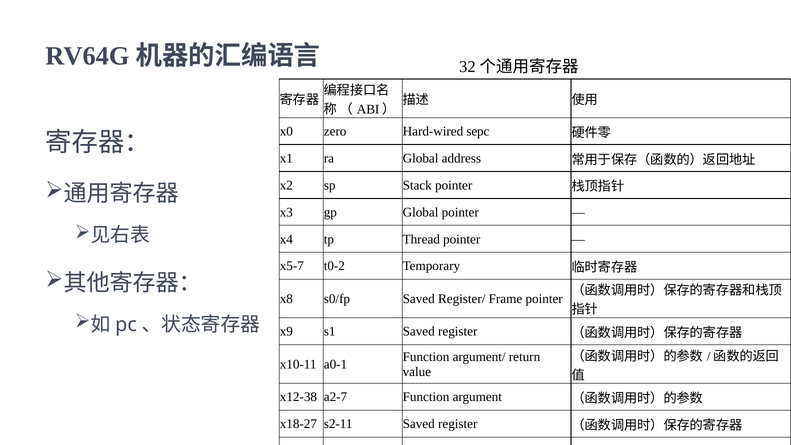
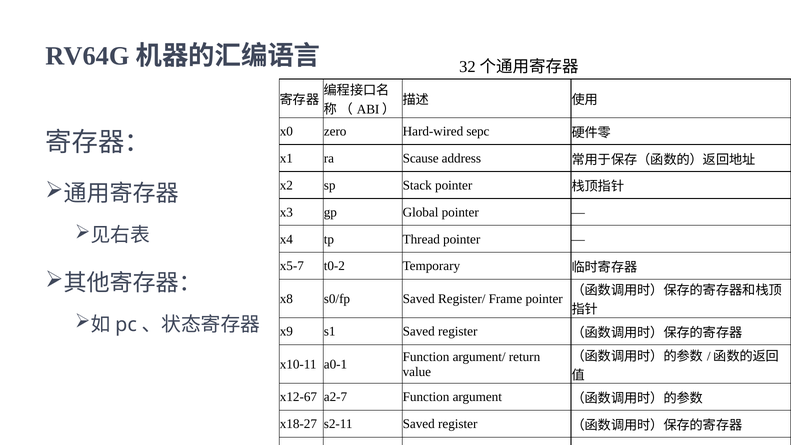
ra Global: Global -> Scause
x12-38: x12-38 -> x12-67
